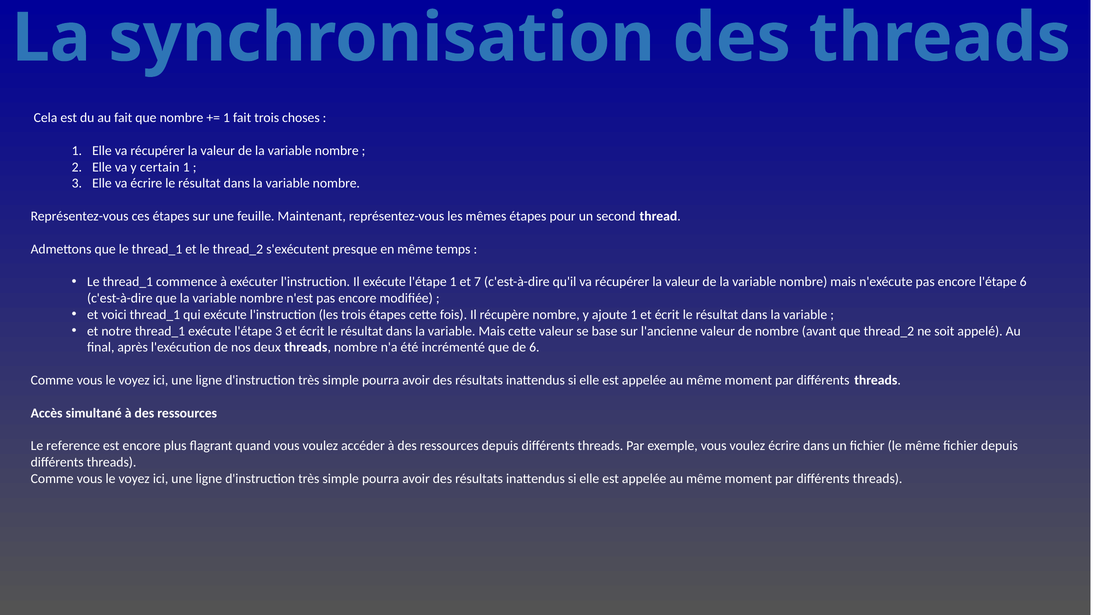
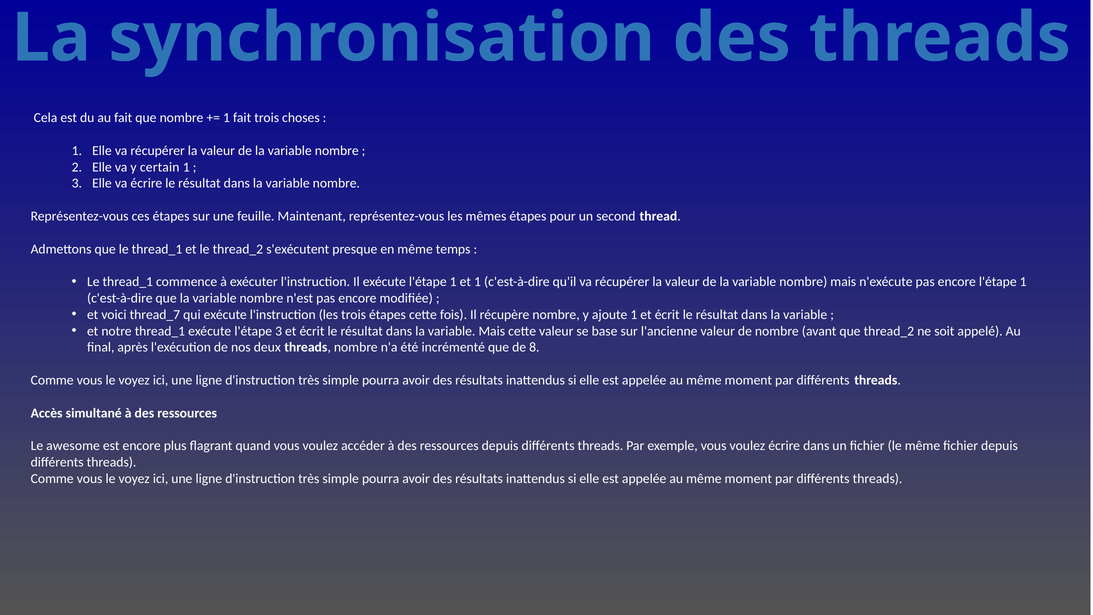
et 7: 7 -> 1
encore l'étape 6: 6 -> 1
voici thread_1: thread_1 -> thread_7
de 6: 6 -> 8
reference: reference -> awesome
